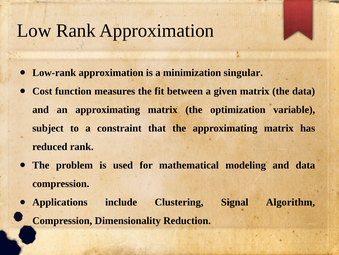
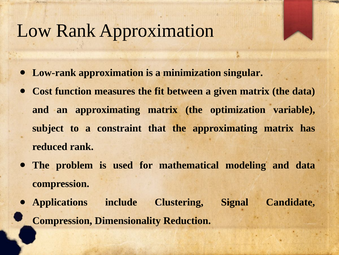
Algorithm: Algorithm -> Candidate
